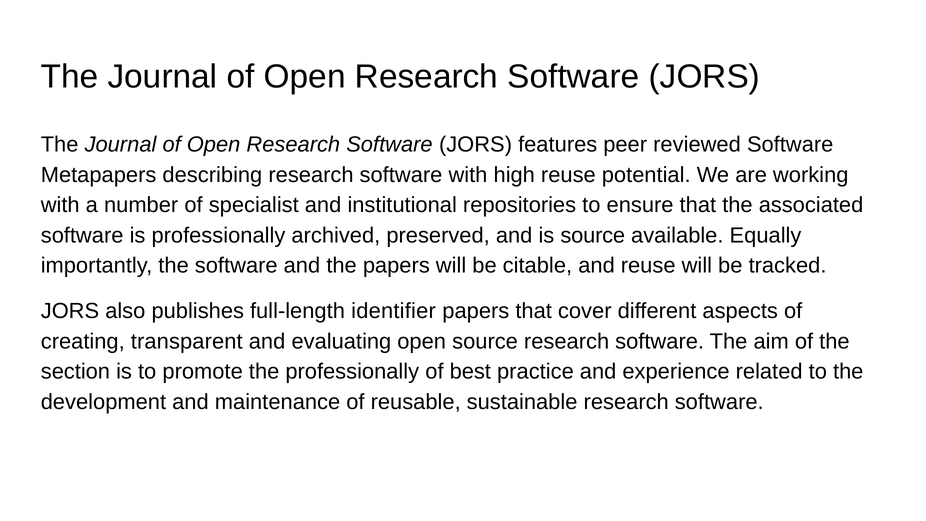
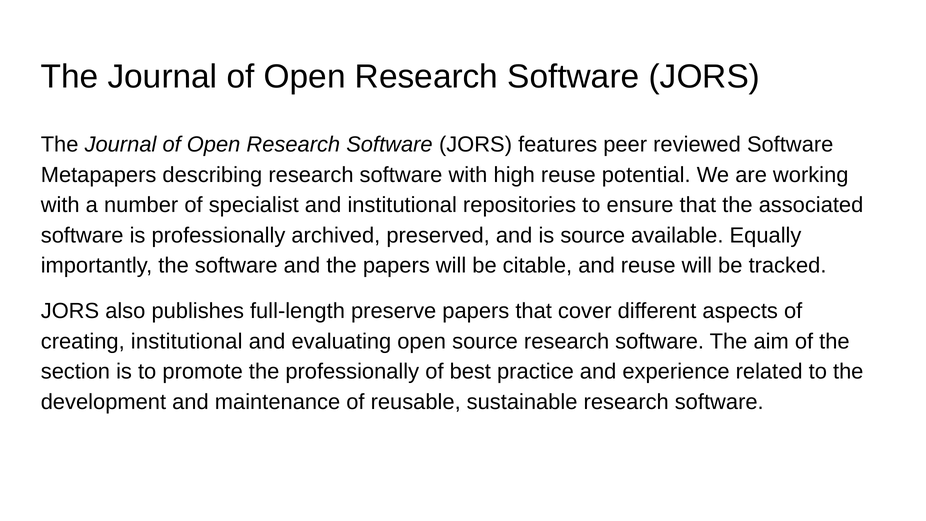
identifier: identifier -> preserve
creating transparent: transparent -> institutional
